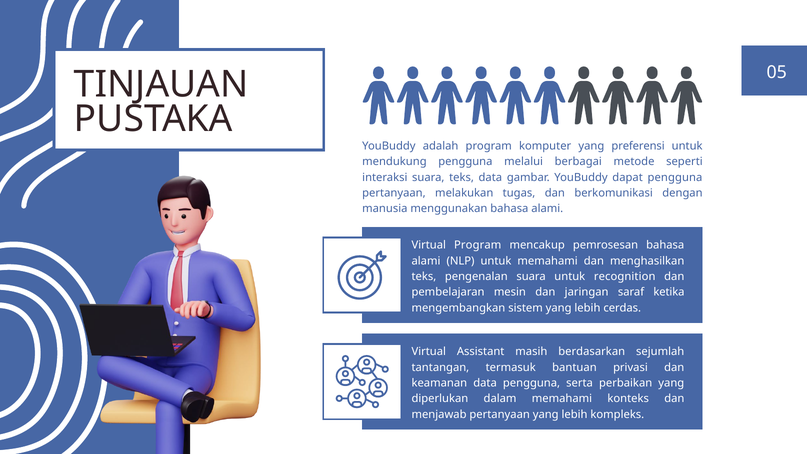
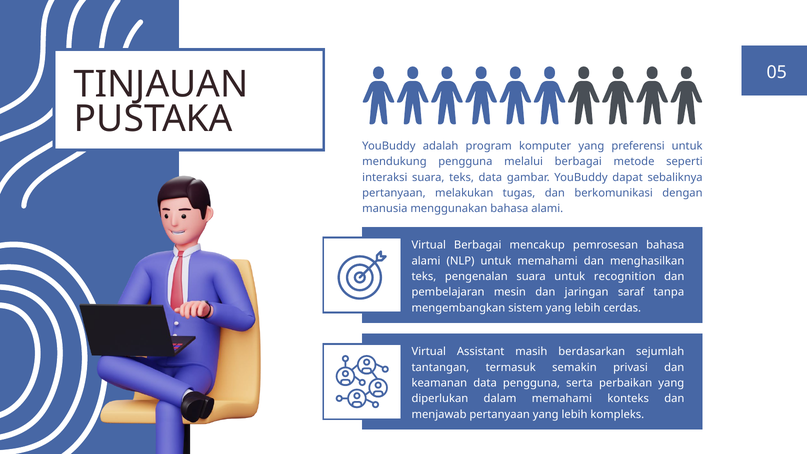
dapat pengguna: pengguna -> sebaliknya
Virtual Program: Program -> Berbagai
ketika: ketika -> tanpa
bantuan: bantuan -> semakin
